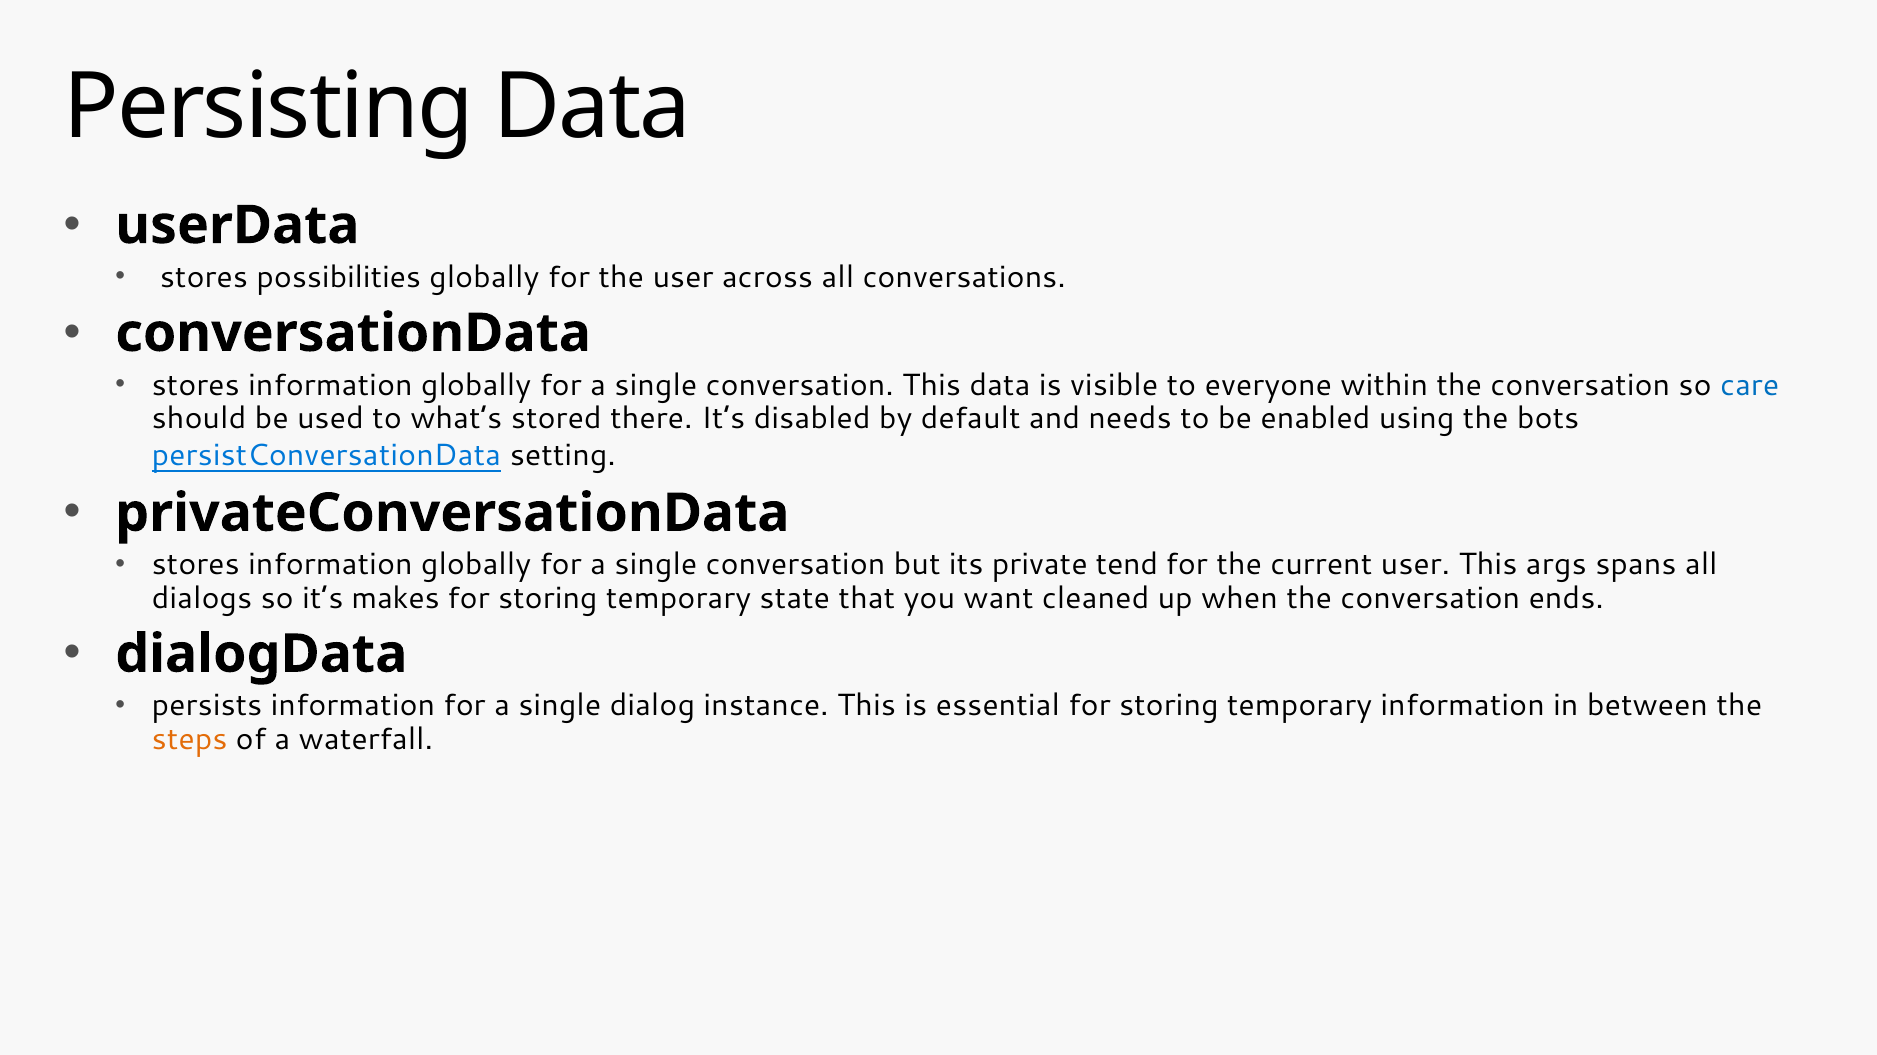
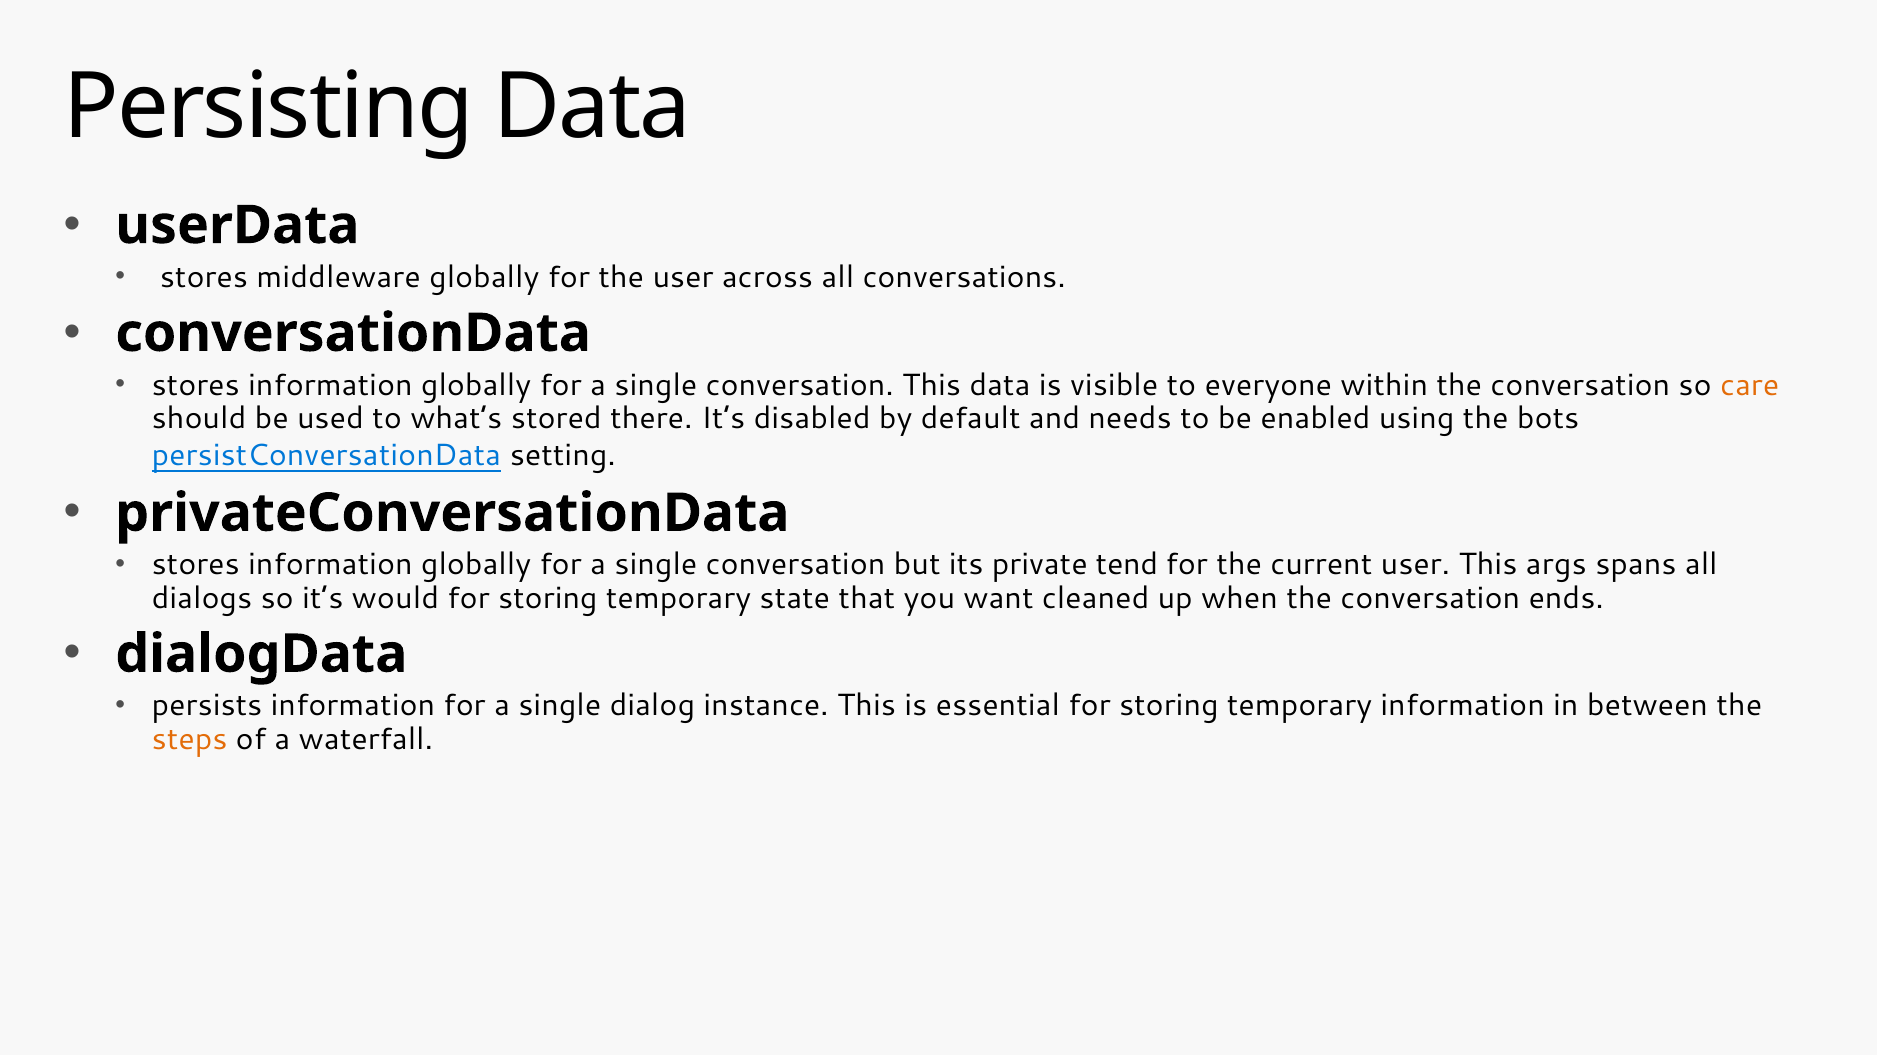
possibilities: possibilities -> middleware
care colour: blue -> orange
makes: makes -> would
